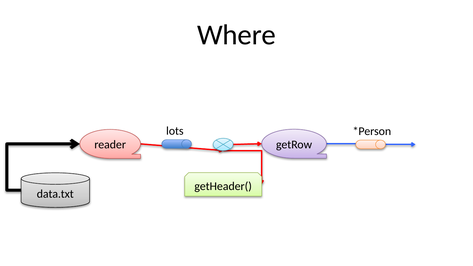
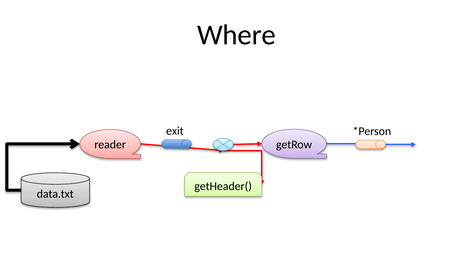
lots: lots -> exit
